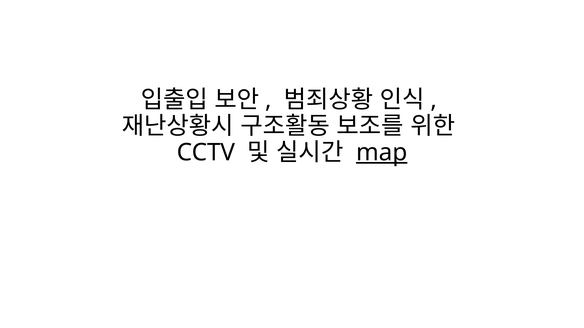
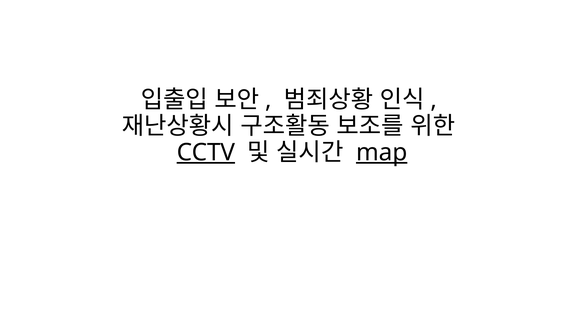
CCTV underline: none -> present
